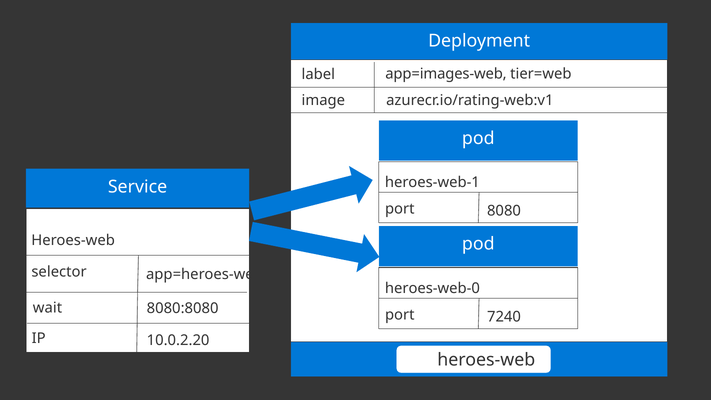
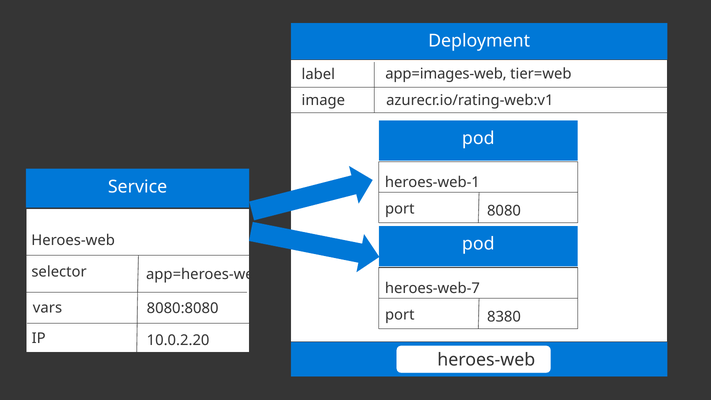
heroes-web-0: heroes-web-0 -> heroes-web-7
wait: wait -> vars
7240: 7240 -> 8380
